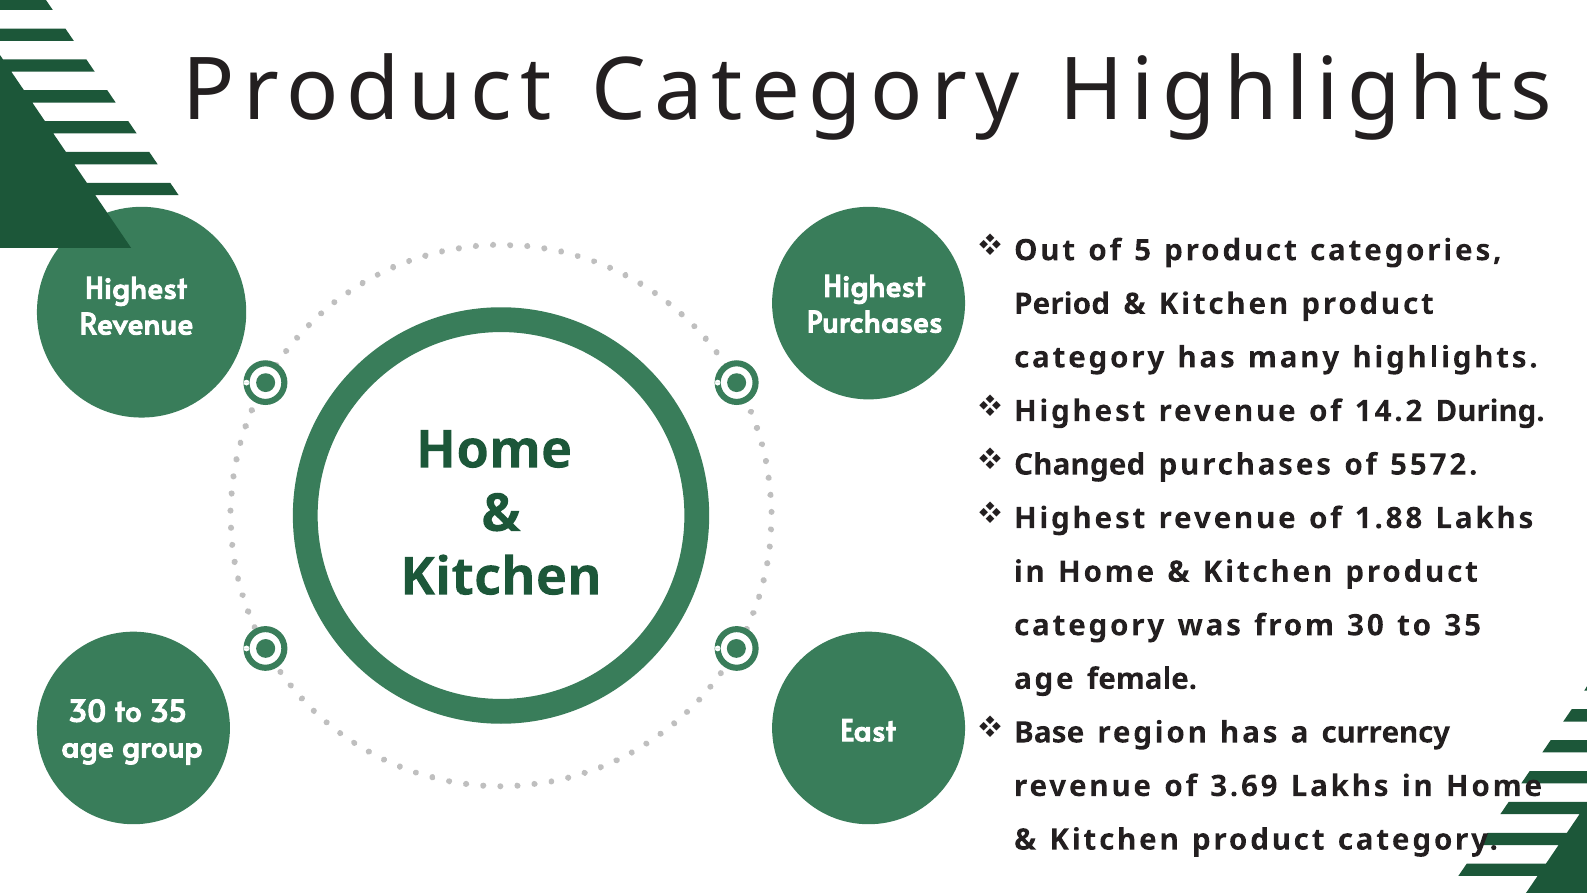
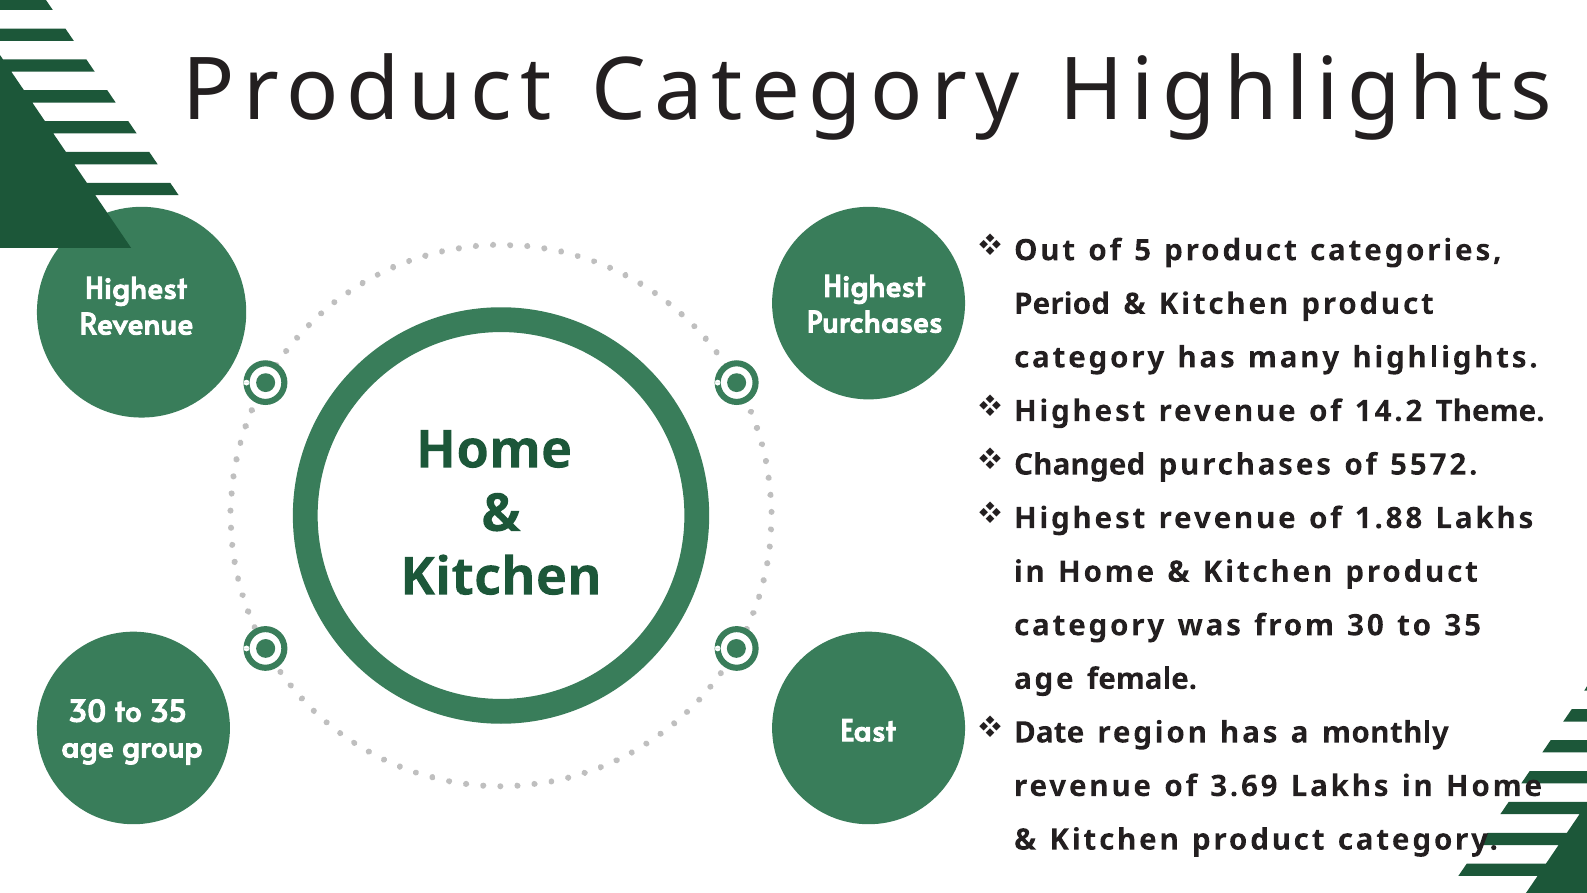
During: During -> Theme
Base: Base -> Date
currency: currency -> monthly
